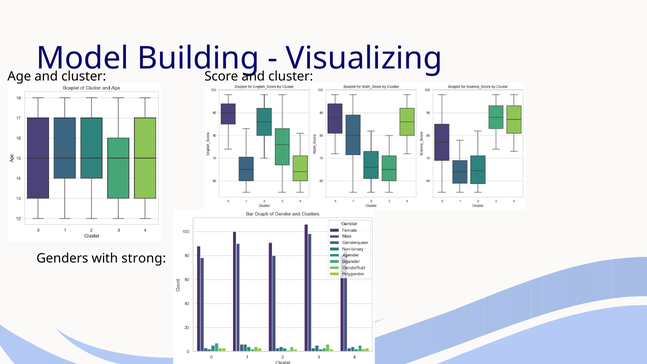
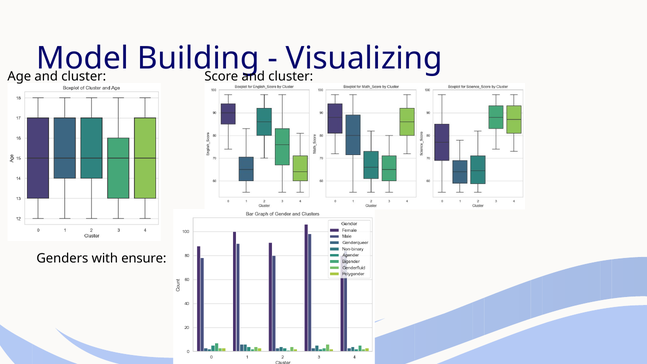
strong: strong -> ensure
